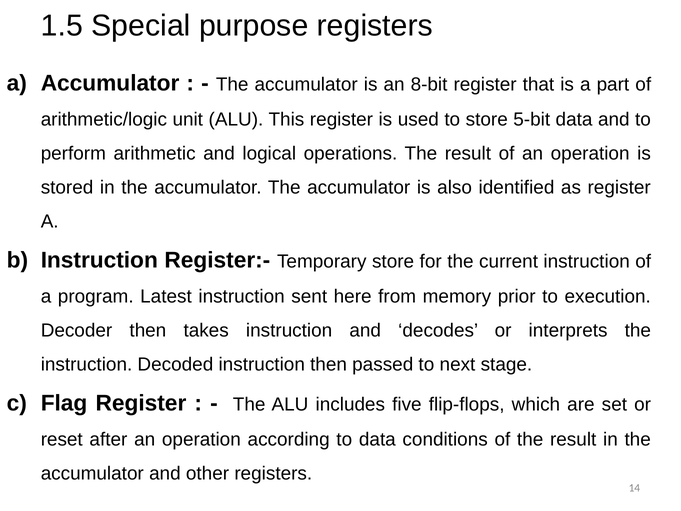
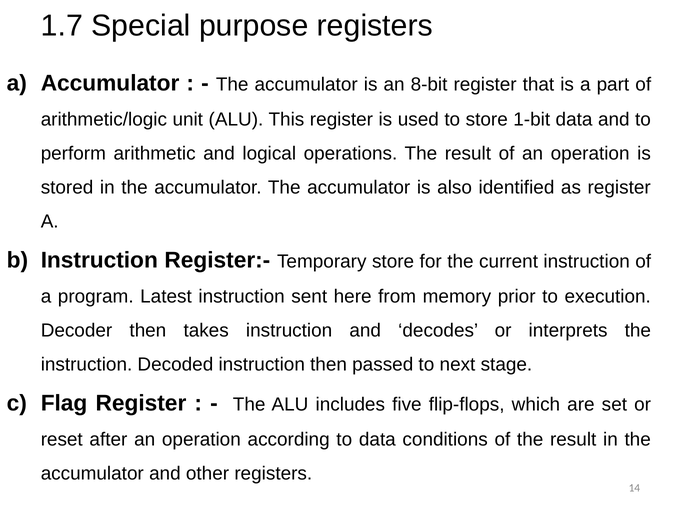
1.5: 1.5 -> 1.7
5-bit: 5-bit -> 1-bit
